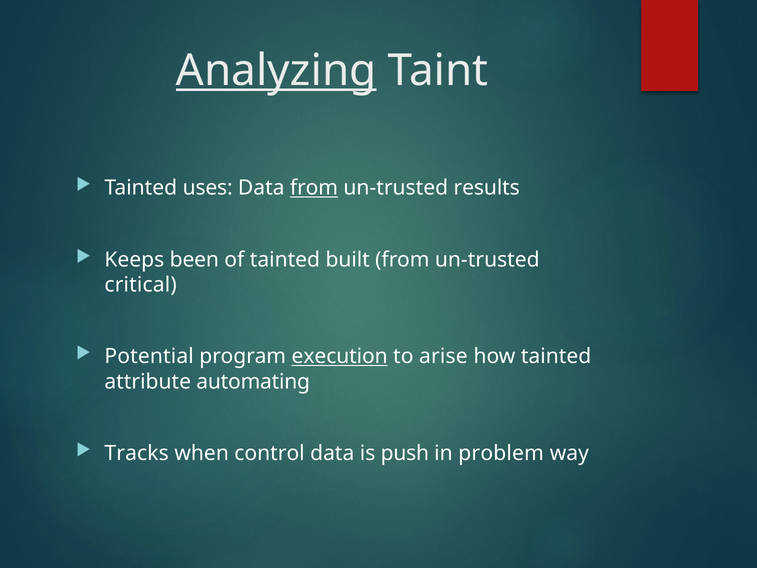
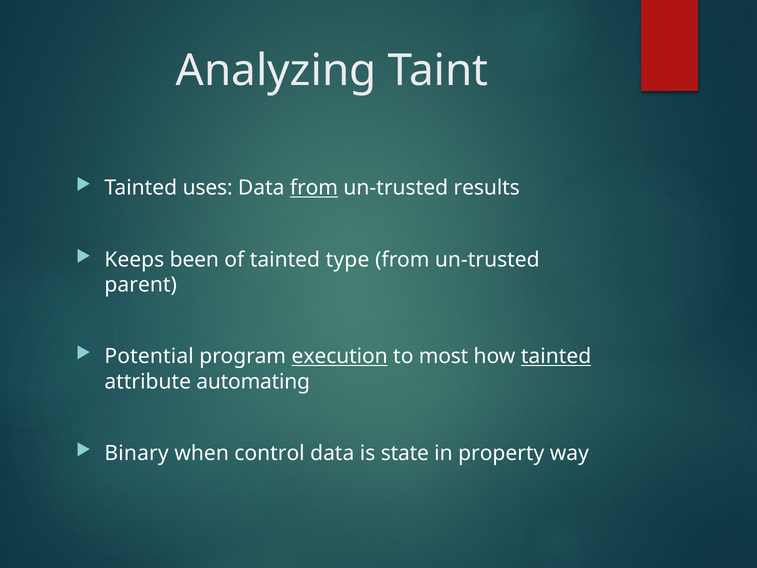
Analyzing underline: present -> none
built: built -> type
critical: critical -> parent
arise: arise -> most
tainted at (556, 356) underline: none -> present
Tracks: Tracks -> Binary
push: push -> state
problem: problem -> property
